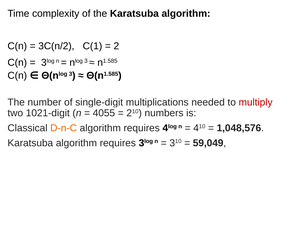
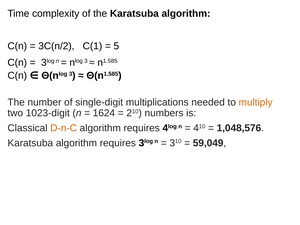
2: 2 -> 5
multiply colour: red -> orange
1021-digit: 1021-digit -> 1023-digit
4055: 4055 -> 1624
